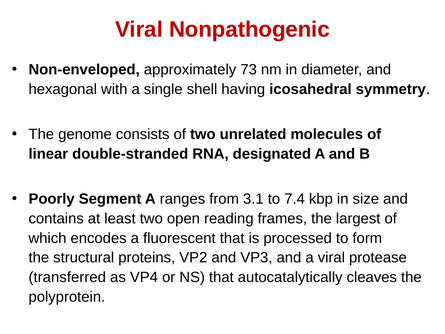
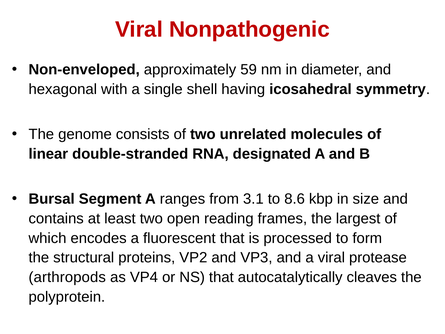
73: 73 -> 59
Poorly: Poorly -> Bursal
7.4: 7.4 -> 8.6
transferred: transferred -> arthropods
